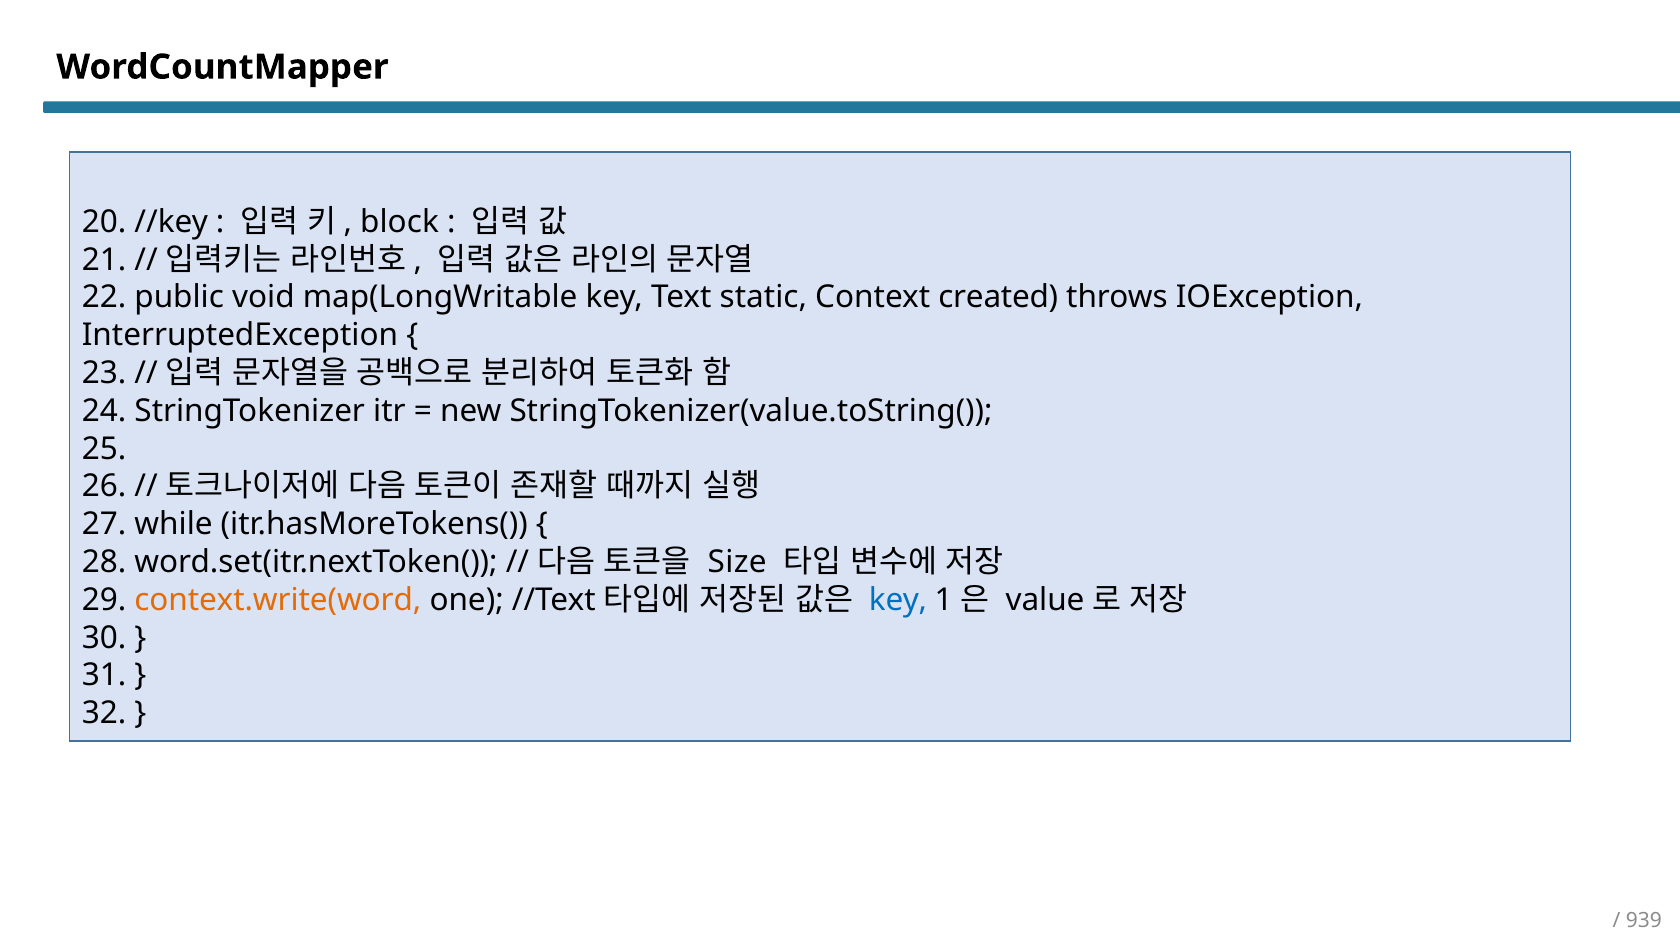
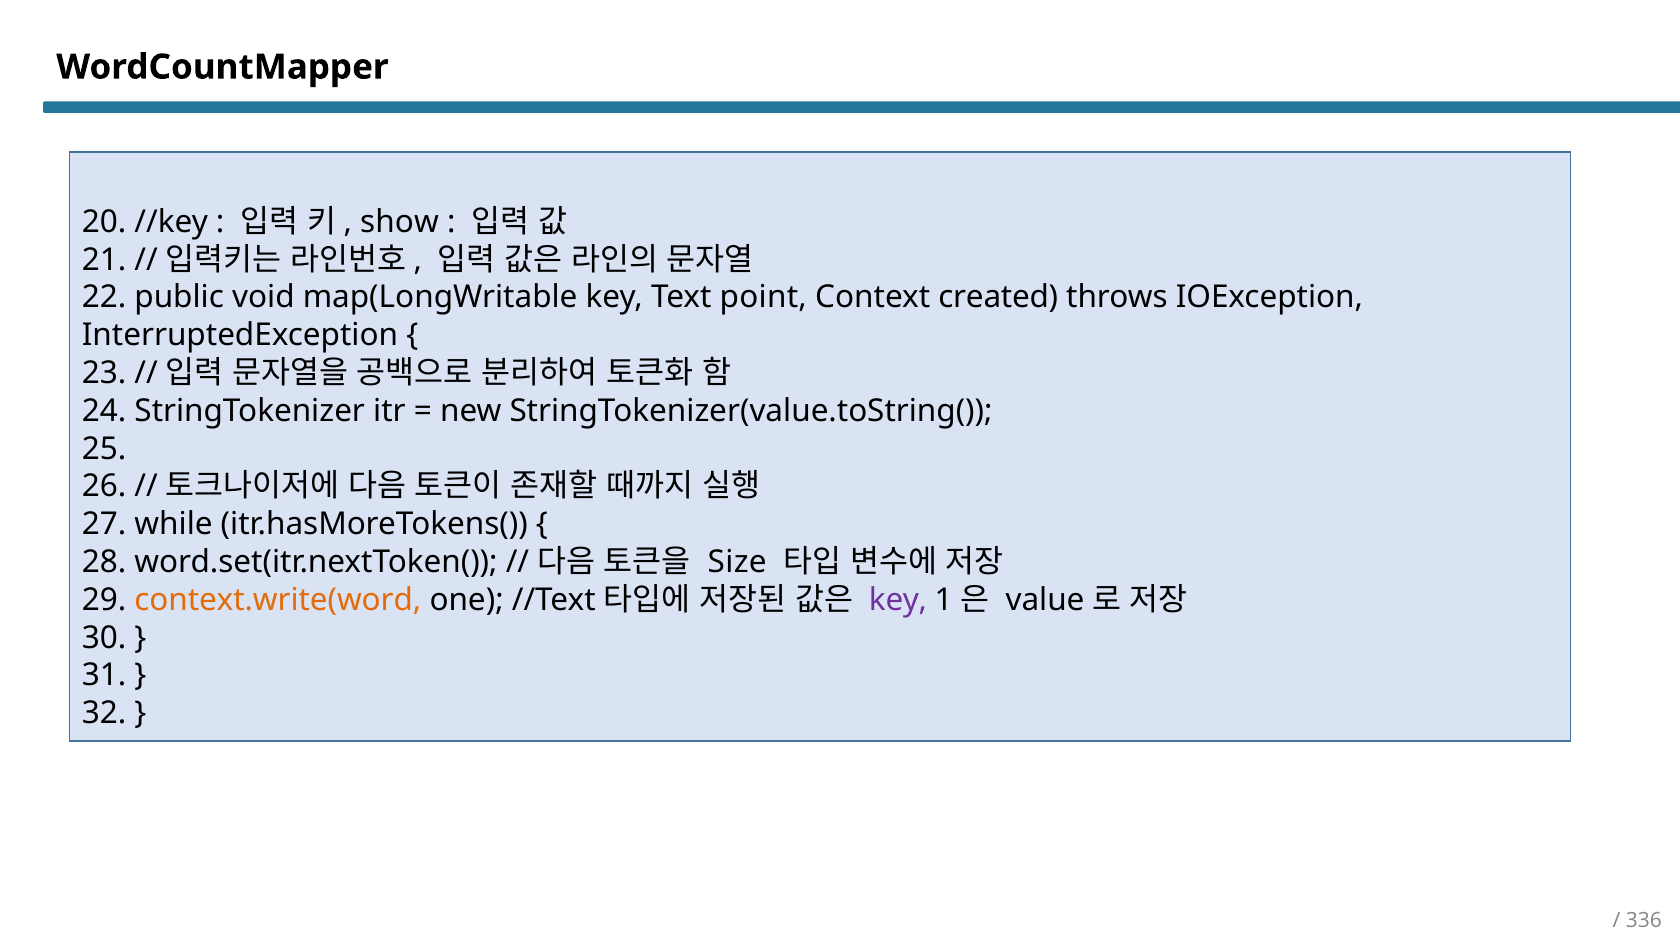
block: block -> show
static: static -> point
key at (898, 600) colour: blue -> purple
939: 939 -> 336
